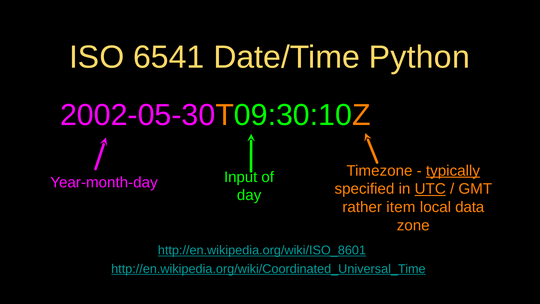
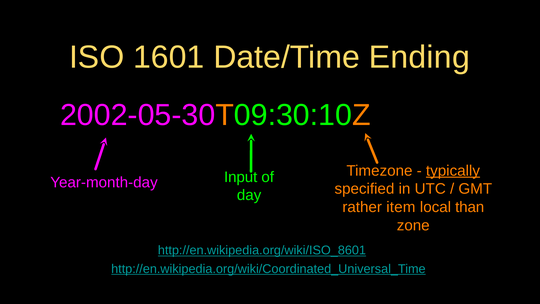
6541: 6541 -> 1601
Python: Python -> Ending
UTC underline: present -> none
data: data -> than
